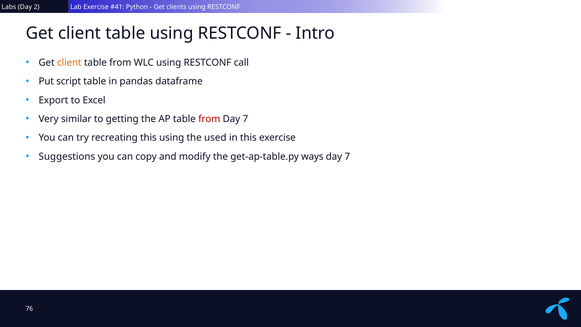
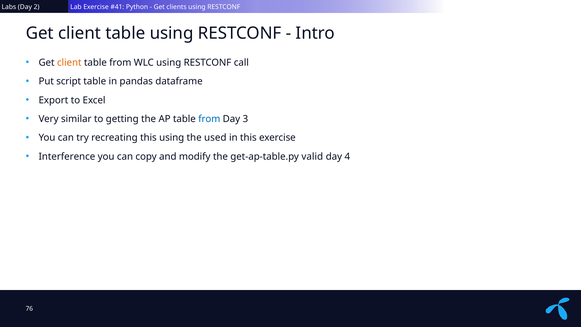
from at (209, 119) colour: red -> blue
7 at (245, 119): 7 -> 3
Suggestions: Suggestions -> Interference
ways: ways -> valid
7 at (347, 157): 7 -> 4
